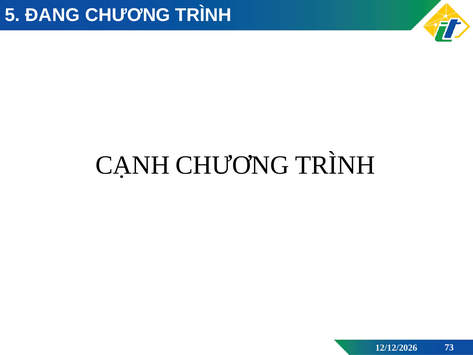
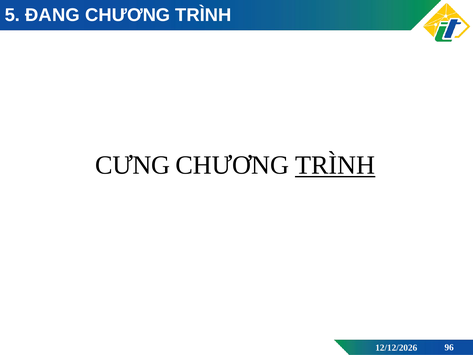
CẠNH: CẠNH -> CƯNG
TRÌNH at (335, 165) underline: none -> present
73: 73 -> 96
